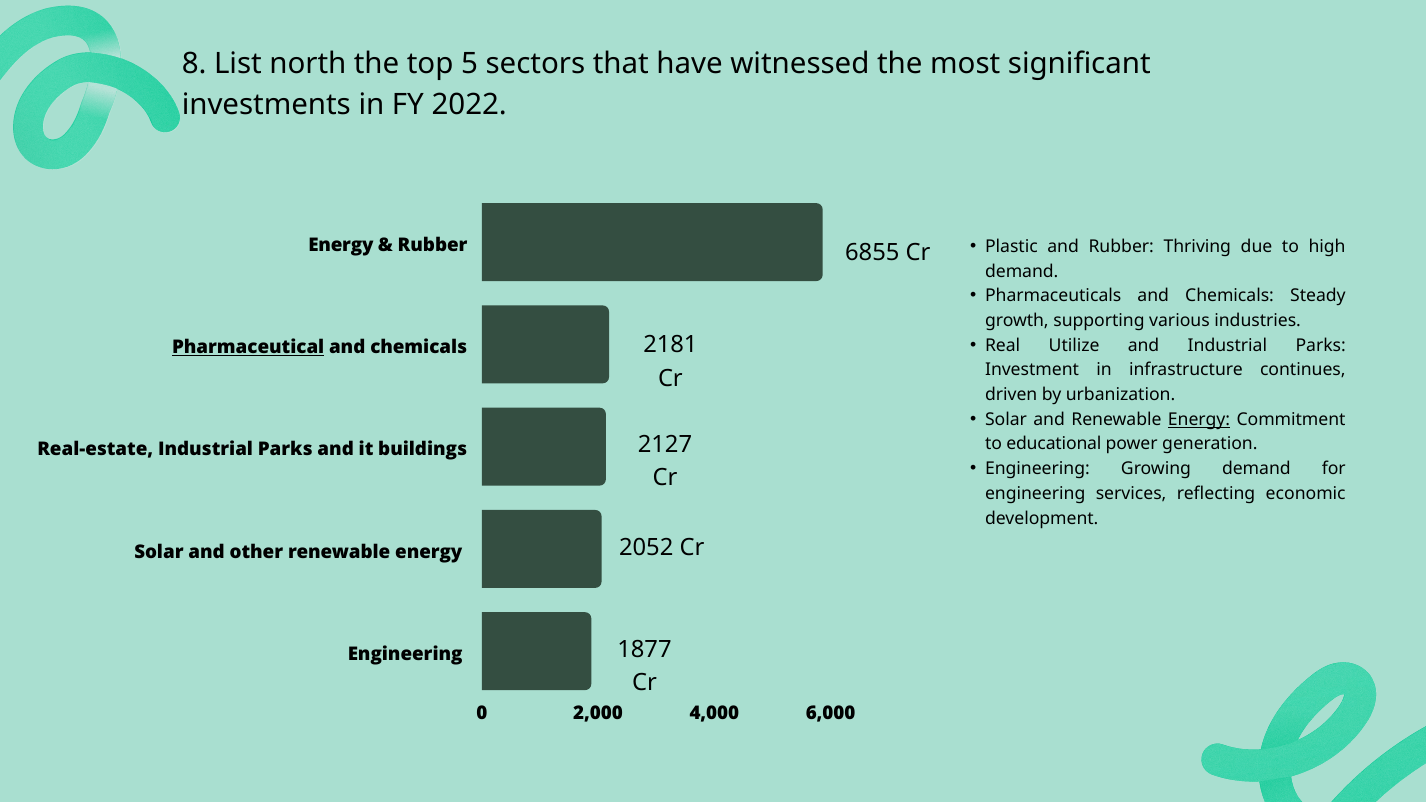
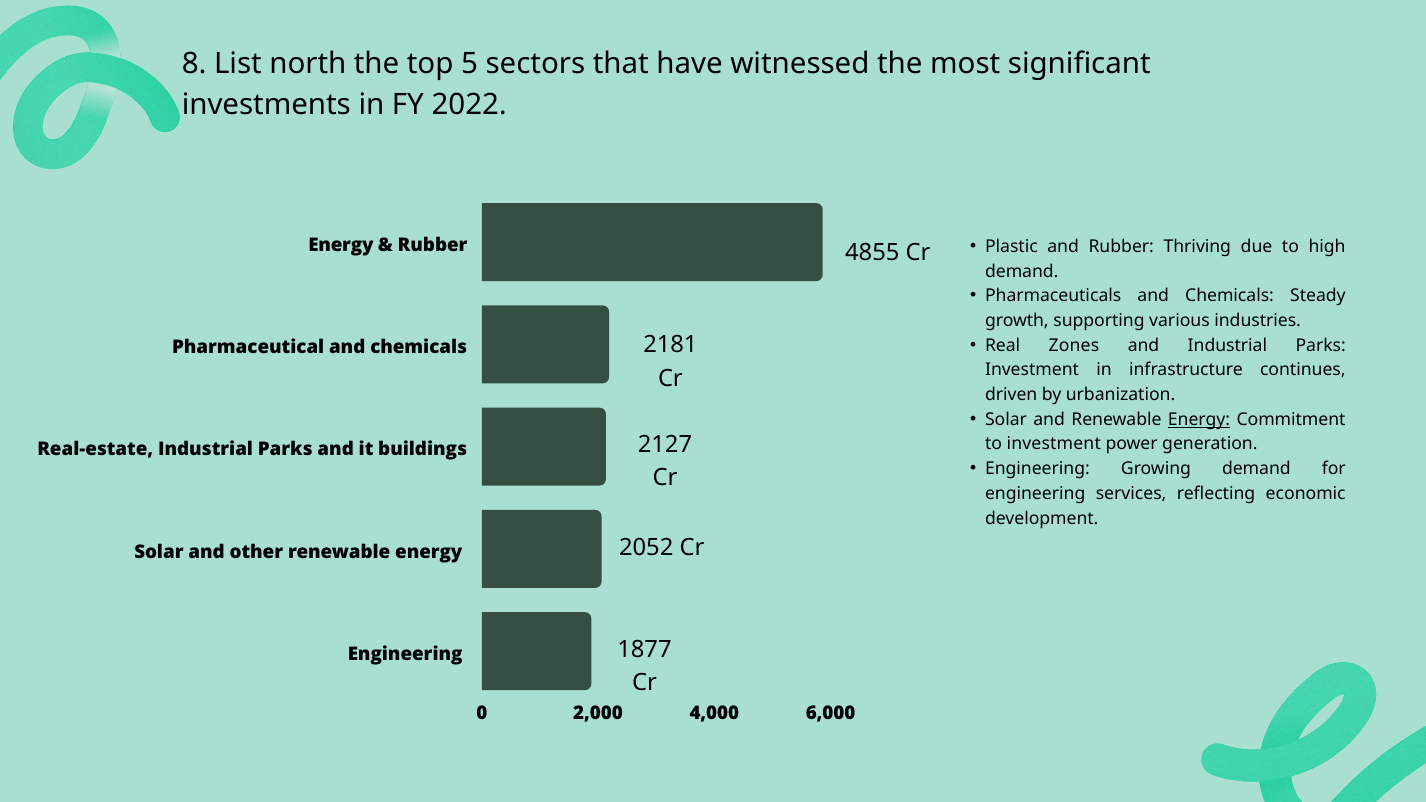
6855: 6855 -> 4855
Utilize: Utilize -> Zones
Pharmaceutical underline: present -> none
to educational: educational -> investment
